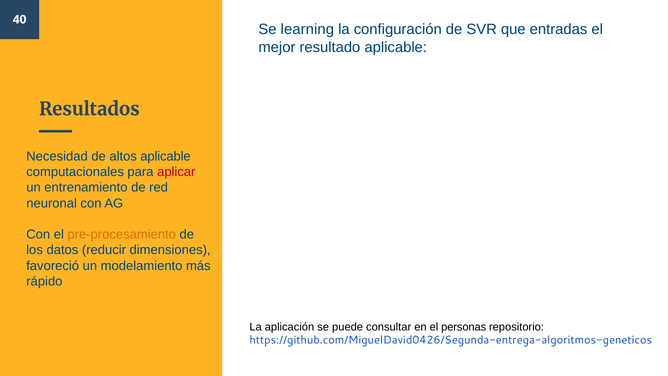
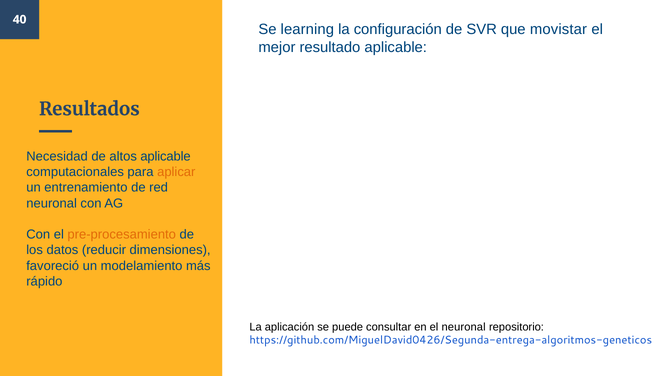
entradas: entradas -> movistar
aplicar colour: red -> orange
el personas: personas -> neuronal
